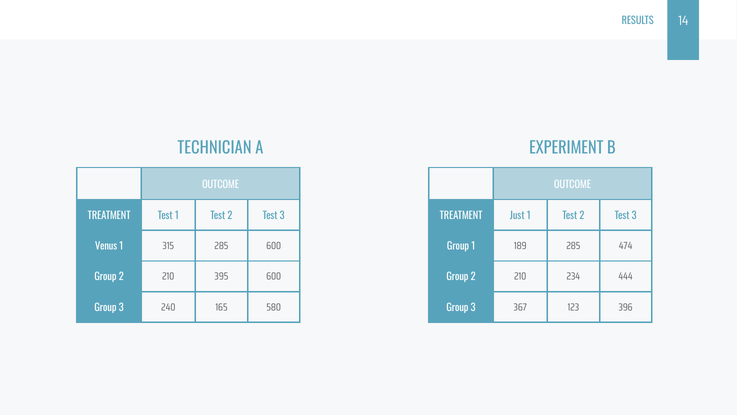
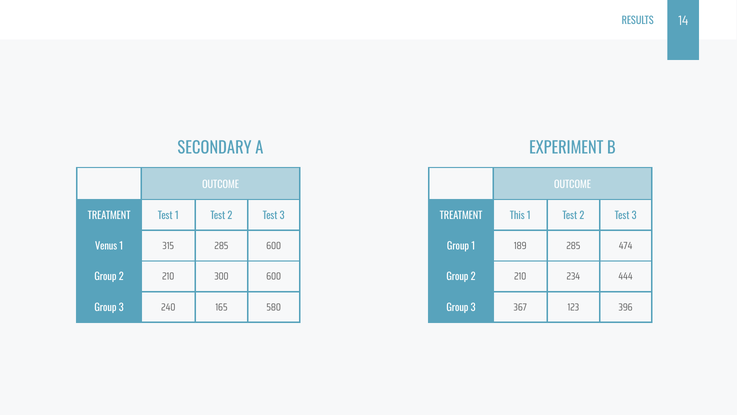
TECHNICIAN: TECHNICIAN -> SECONDARY
Just: Just -> This
395: 395 -> 300
